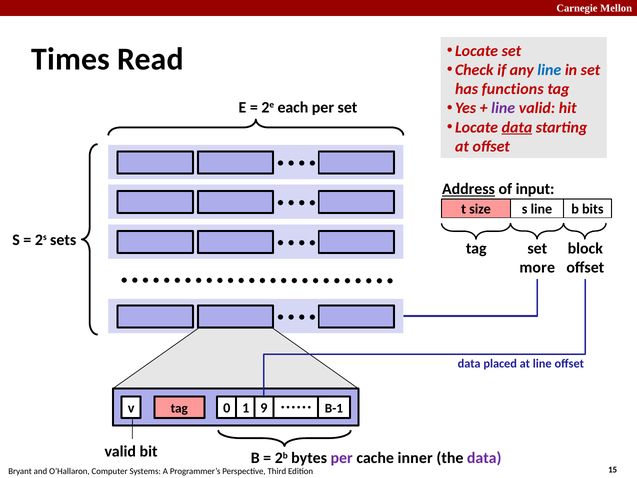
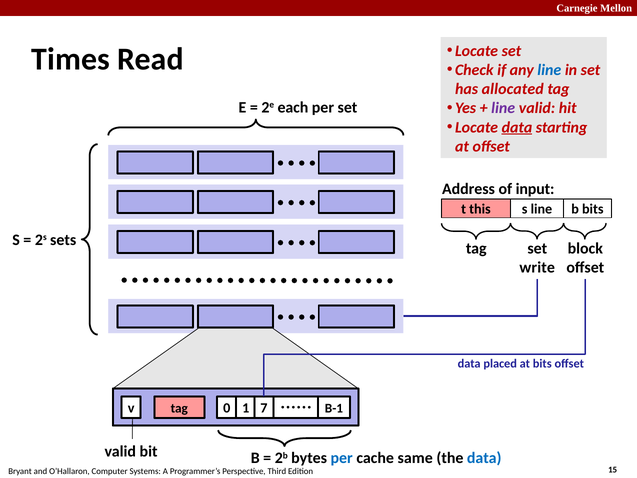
functions: functions -> allocated
Address underline: present -> none
size: size -> this
more: more -> write
at line: line -> bits
9: 9 -> 7
per at (342, 458) colour: purple -> blue
inner: inner -> same
data at (484, 458) colour: purple -> blue
